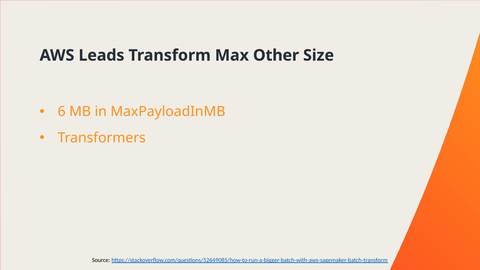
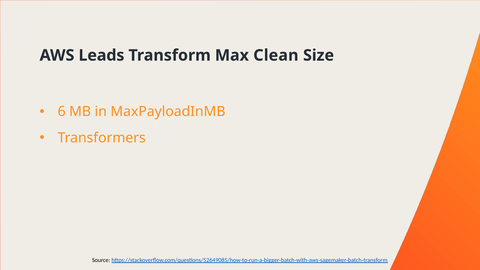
Other: Other -> Clean
